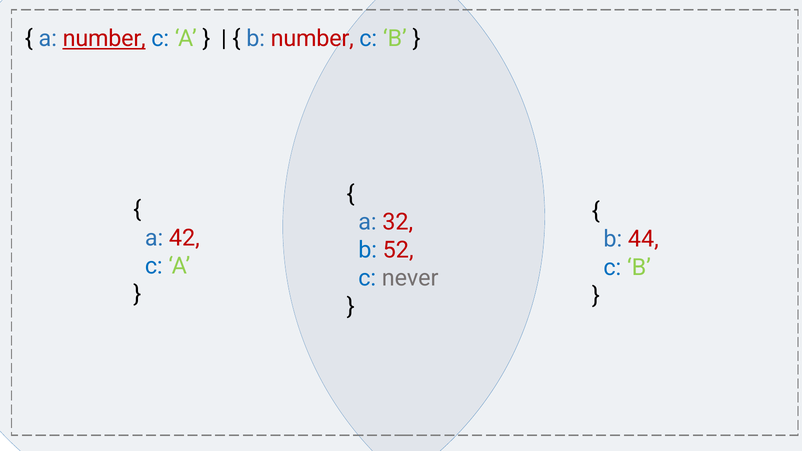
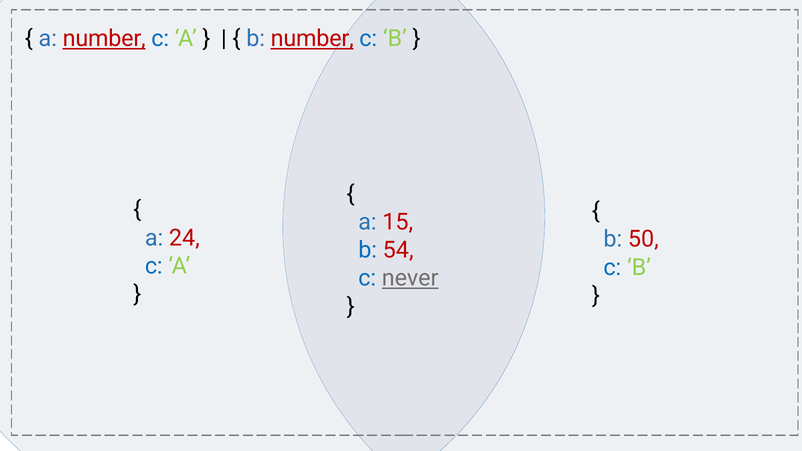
number at (312, 39) underline: none -> present
32: 32 -> 15
42: 42 -> 24
44: 44 -> 50
52: 52 -> 54
never underline: none -> present
